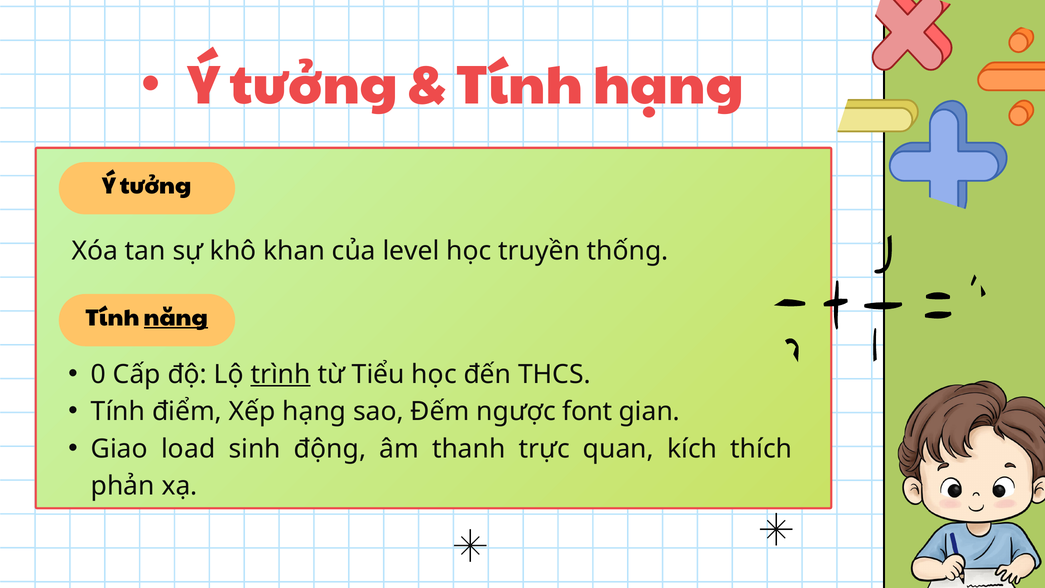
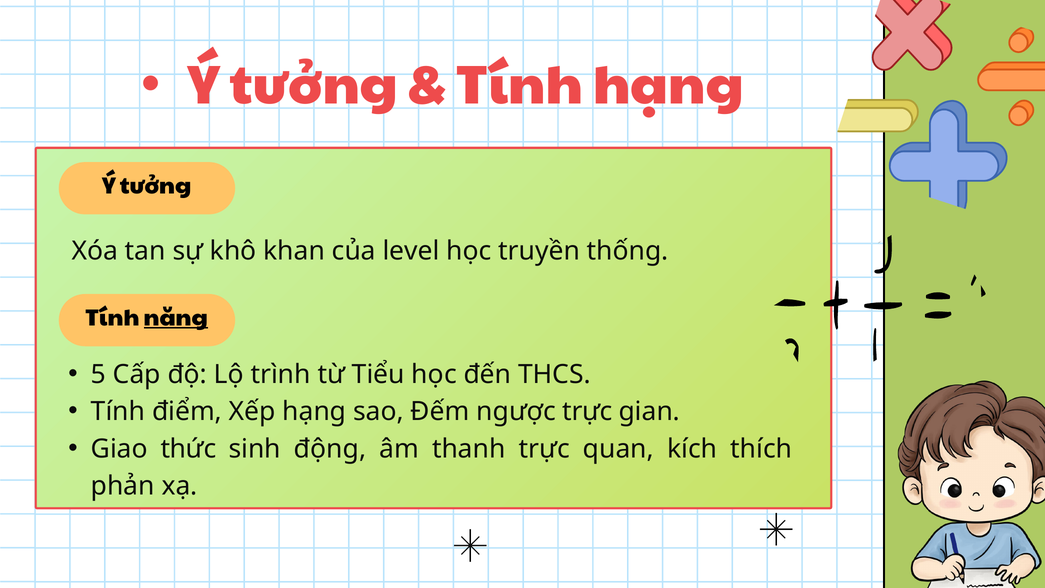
0: 0 -> 5
trình underline: present -> none
ngược font: font -> trực
load: load -> thức
